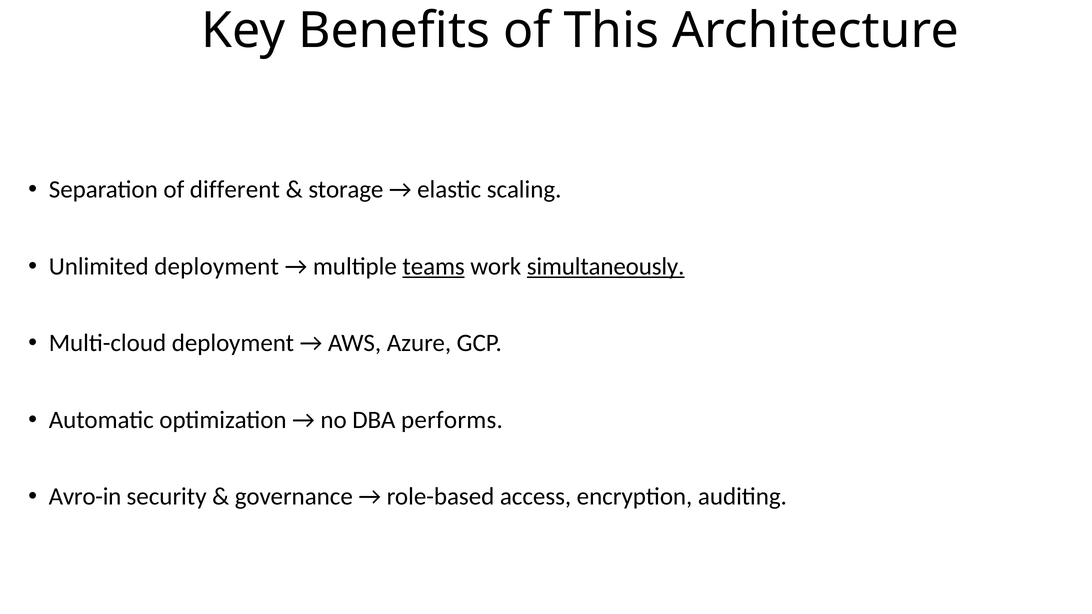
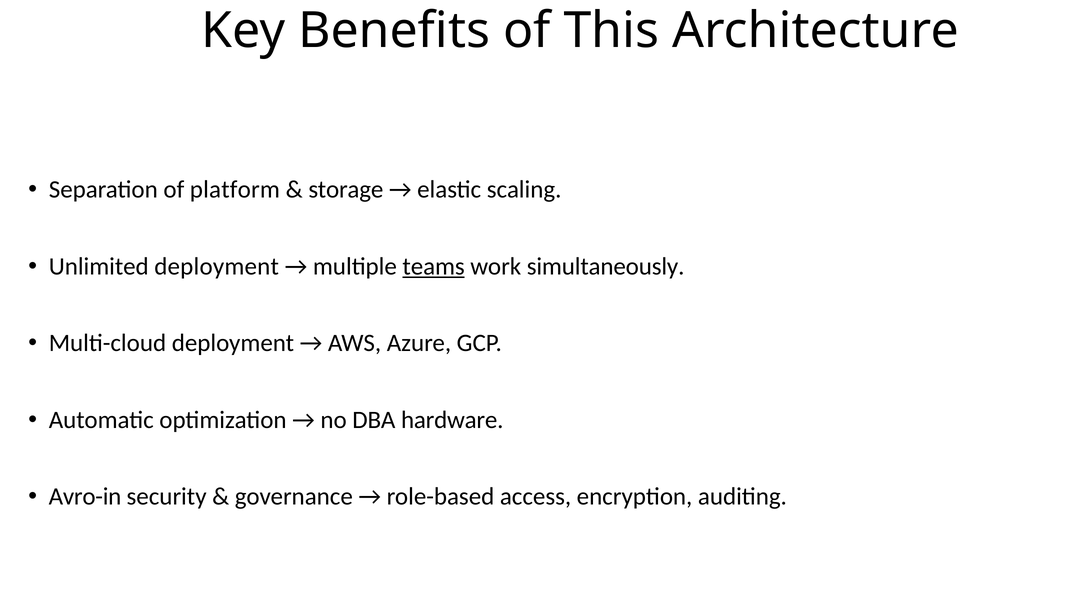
different: different -> platform
simultaneously underline: present -> none
performs: performs -> hardware
